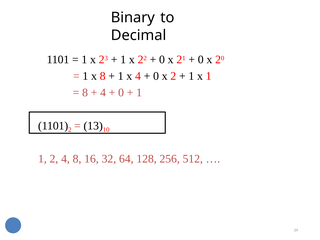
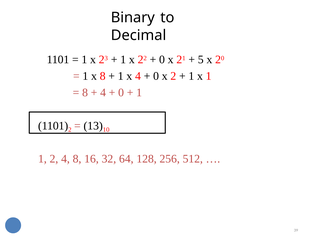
0 at (201, 60): 0 -> 5
